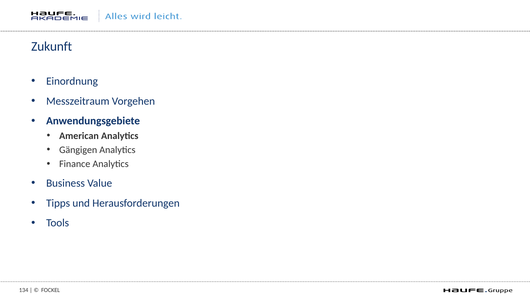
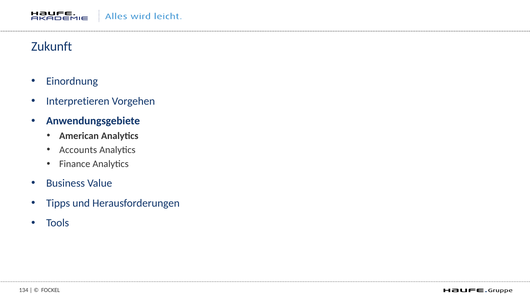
Messzeitraum: Messzeitraum -> Interpretieren
Gängigen: Gängigen -> Accounts
